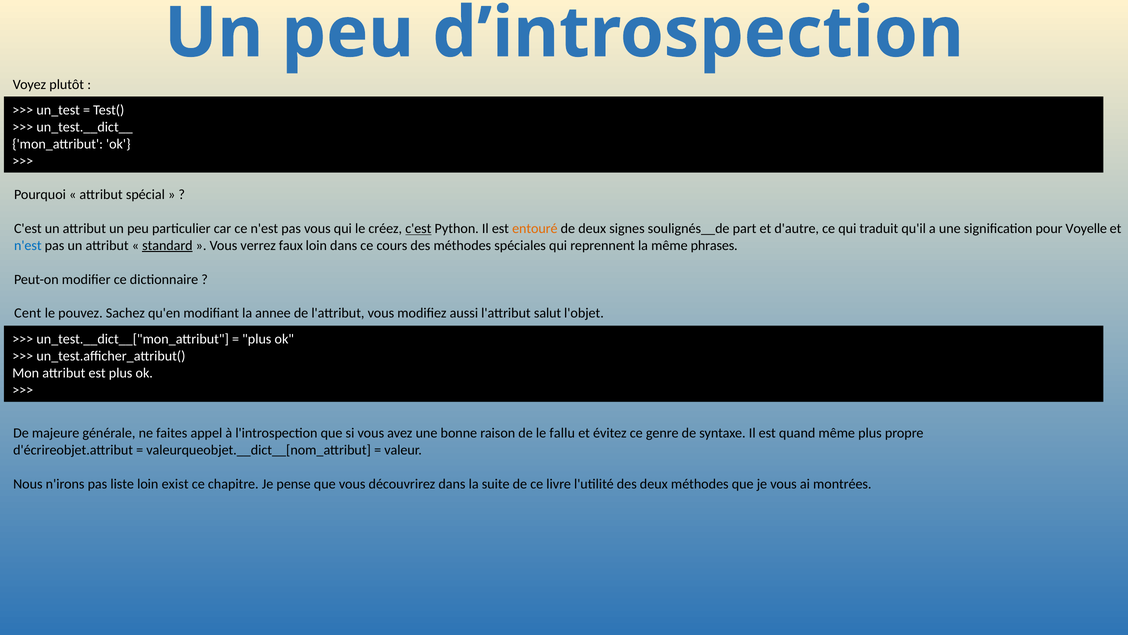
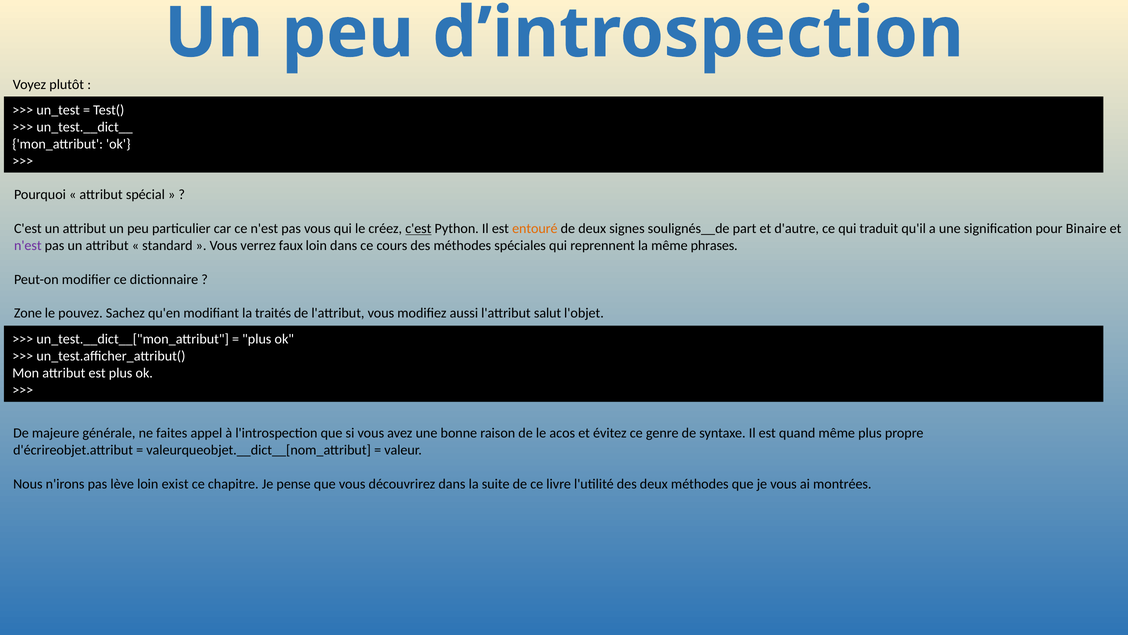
Voyelle: Voyelle -> Binaire
n'est at (28, 245) colour: blue -> purple
standard underline: present -> none
Cent: Cent -> Zone
annee: annee -> traités
fallu: fallu -> acos
liste: liste -> lève
